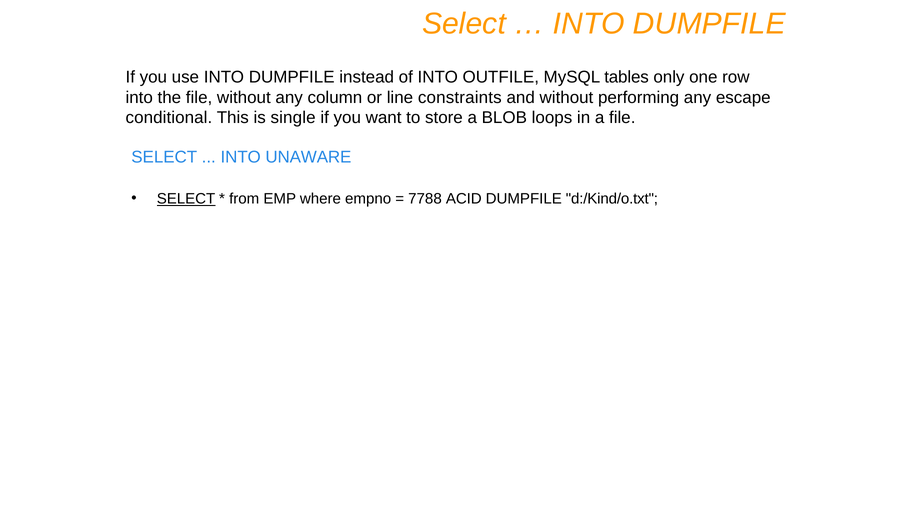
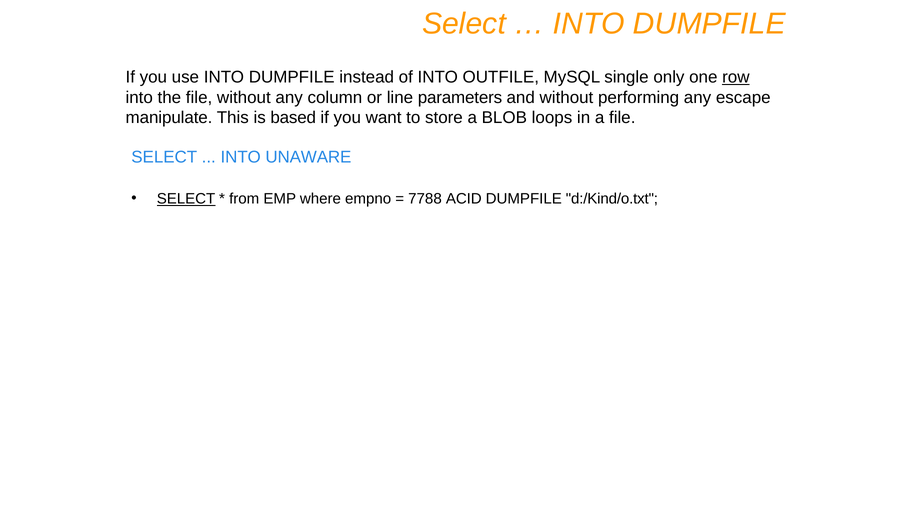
tables: tables -> single
row underline: none -> present
constraints: constraints -> parameters
conditional: conditional -> manipulate
single: single -> based
